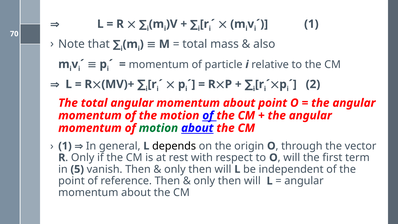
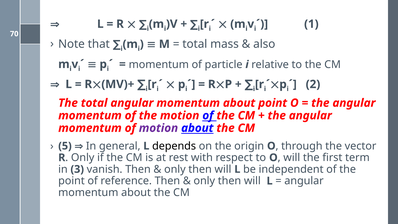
motion at (158, 128) colour: green -> purple
1 at (65, 146): 1 -> 5
5: 5 -> 3
